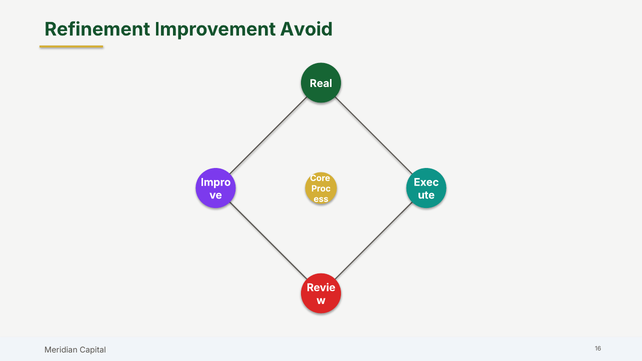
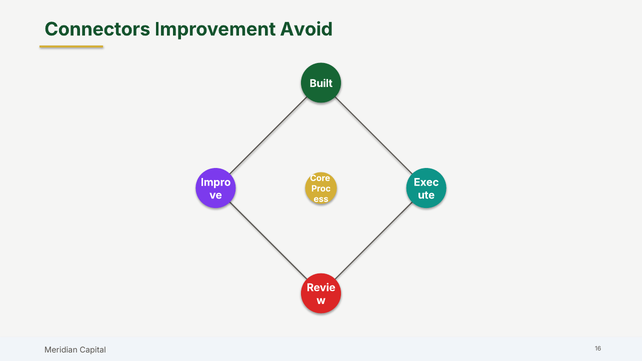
Refinement: Refinement -> Connectors
Real: Real -> Built
